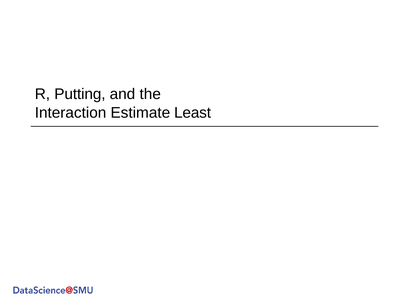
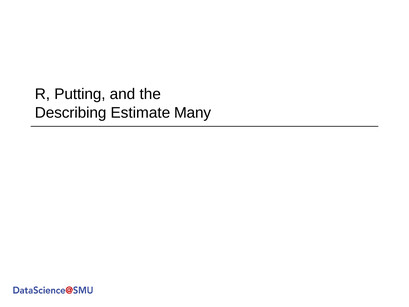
Interaction: Interaction -> Describing
Least: Least -> Many
